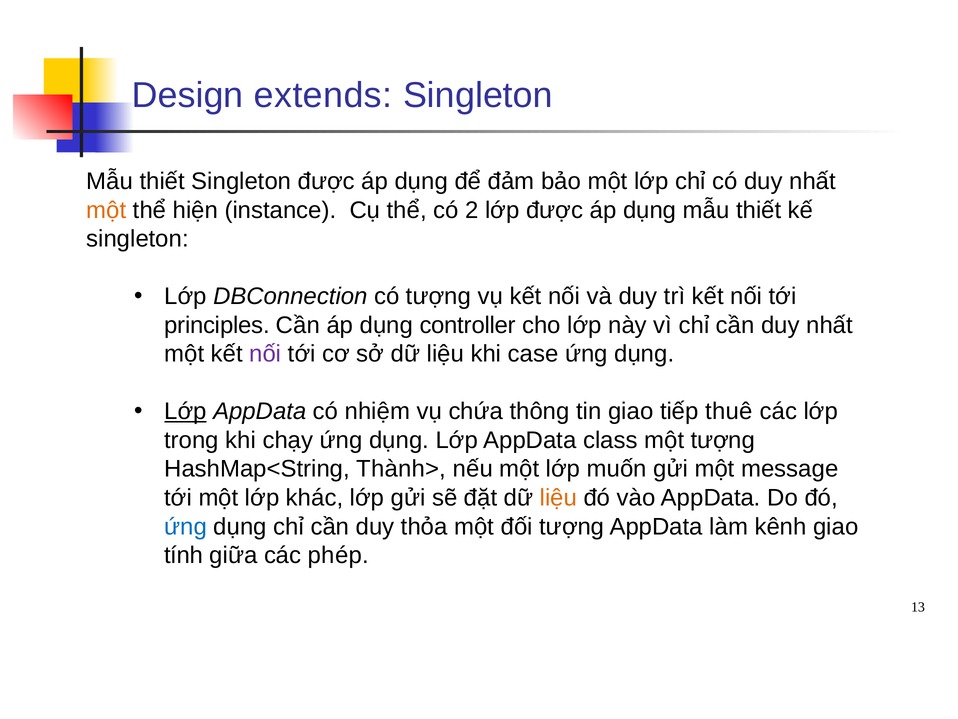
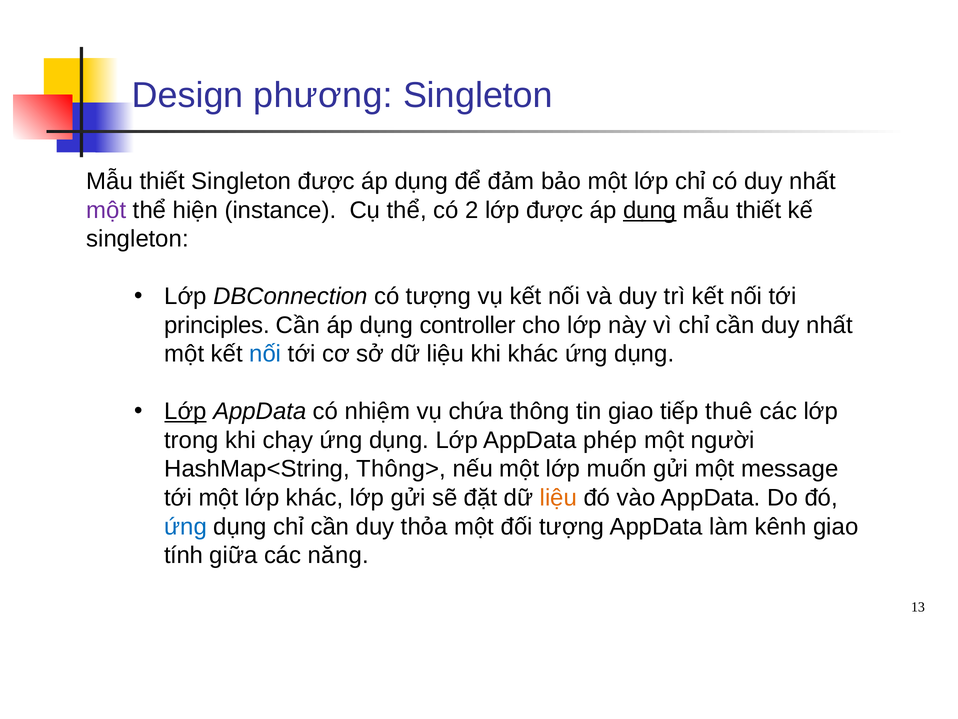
extends: extends -> phương
một at (106, 210) colour: orange -> purple
dụng at (650, 210) underline: none -> present
nối at (265, 354) colour: purple -> blue
khi case: case -> khác
class: class -> phép
một tượng: tượng -> người
Thành>: Thành> -> Thông>
phép: phép -> năng
